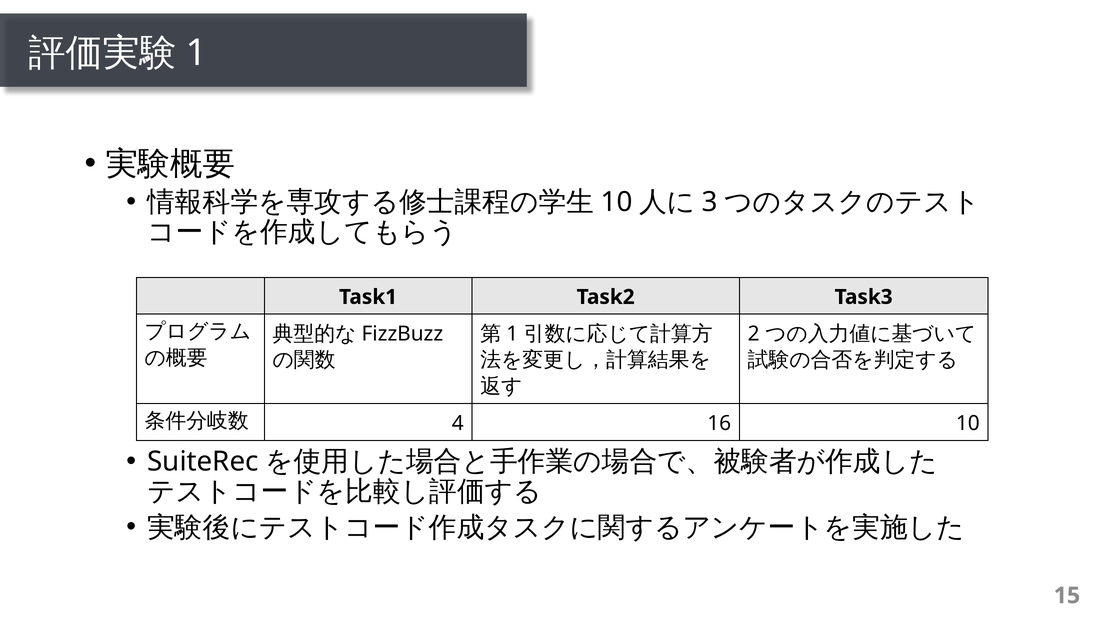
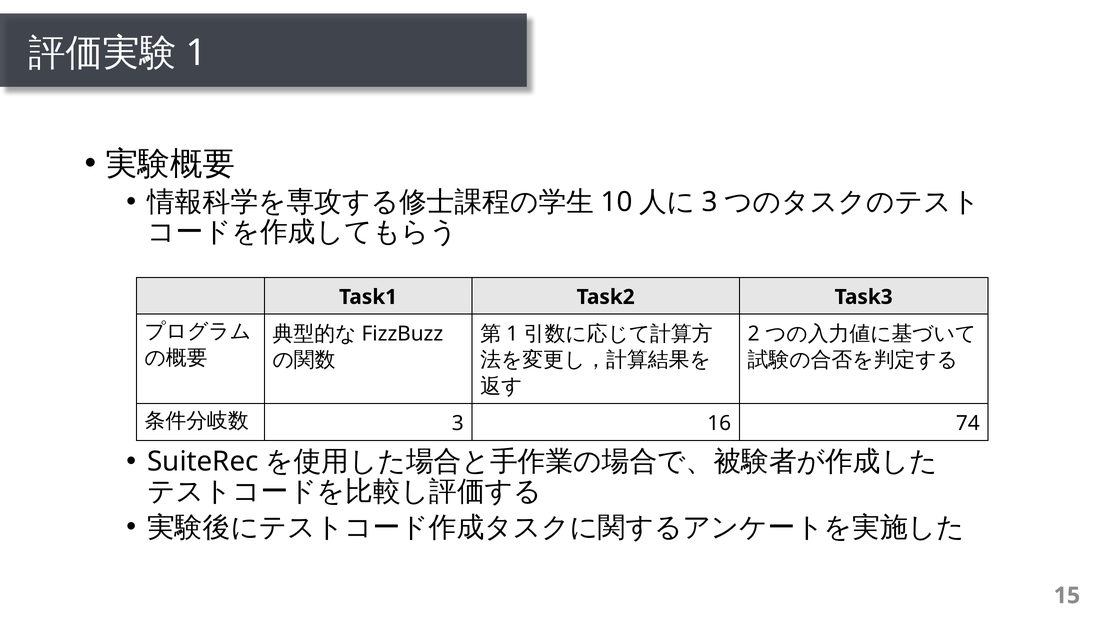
4 at (458, 423): 4 -> 3
16 10: 10 -> 74
